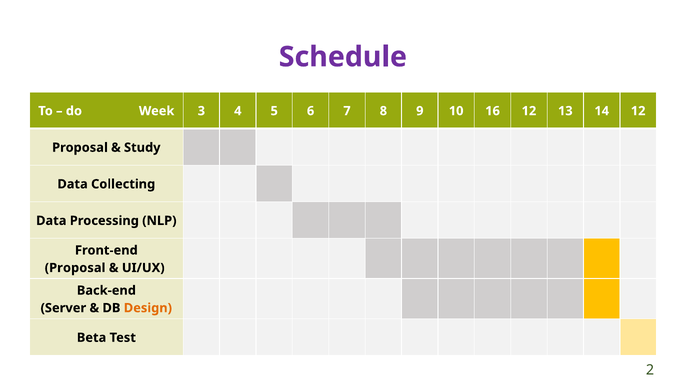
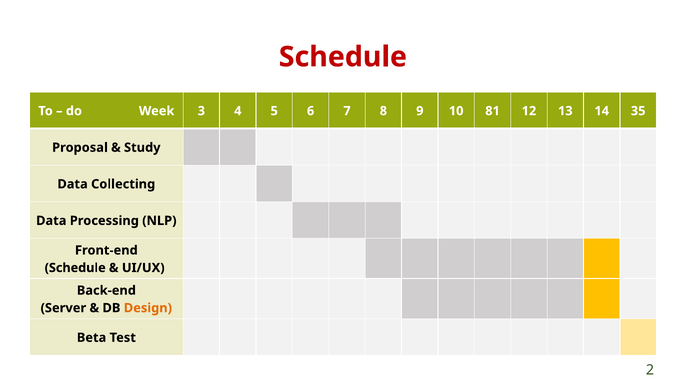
Schedule at (343, 57) colour: purple -> red
16: 16 -> 81
14 12: 12 -> 35
Proposal at (75, 268): Proposal -> Schedule
